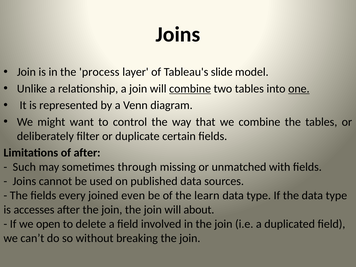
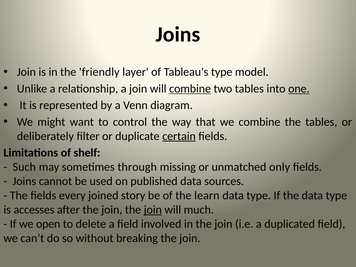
process: process -> friendly
Tableau's slide: slide -> type
certain underline: none -> present
of after: after -> shelf
with: with -> only
even: even -> story
join at (153, 210) underline: none -> present
about: about -> much
